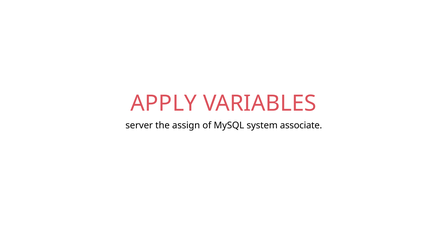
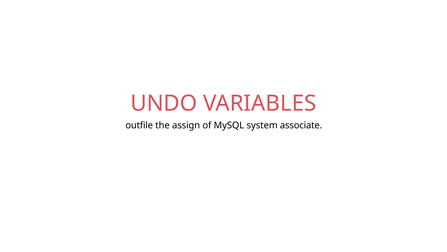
APPLY: APPLY -> UNDO
server: server -> outfile
